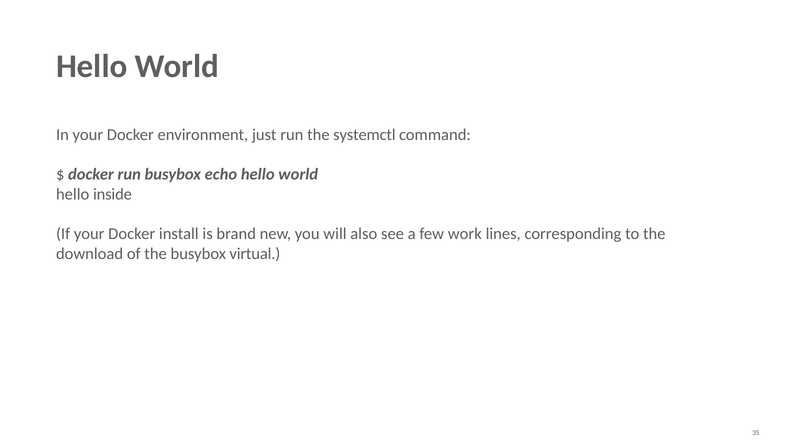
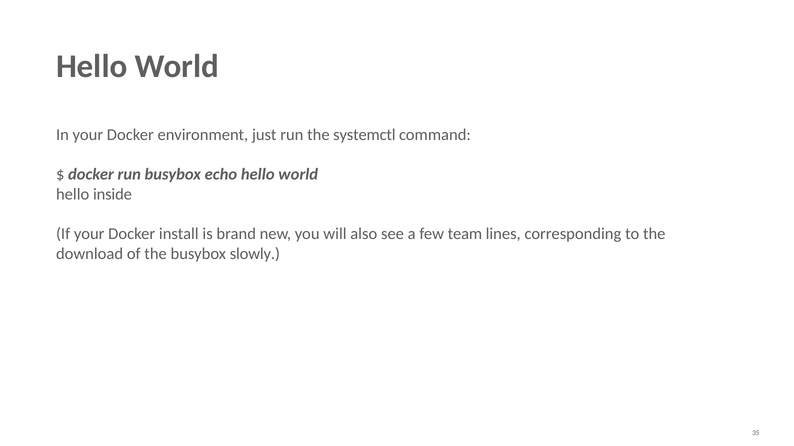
work: work -> team
virtual: virtual -> slowly
